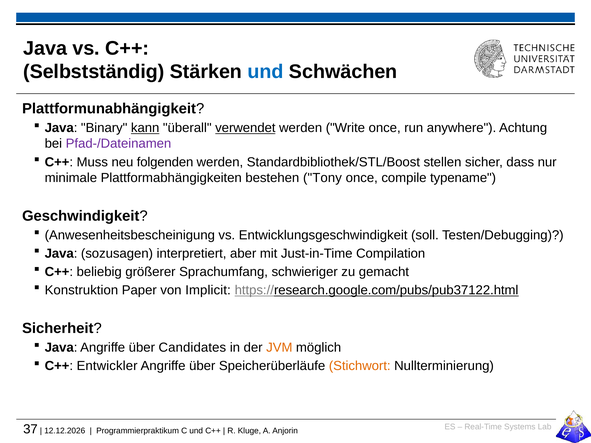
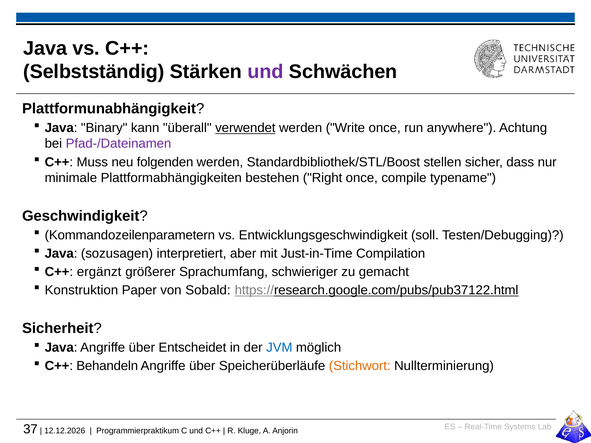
und at (265, 72) colour: blue -> purple
kann underline: present -> none
Tony: Tony -> Right
Anwesenheitsbescheinigung: Anwesenheitsbescheinigung -> Kommandozeilenparametern
beliebig: beliebig -> ergänzt
Implicit: Implicit -> Sobald
Candidates: Candidates -> Entscheidet
JVM colour: orange -> blue
Entwickler: Entwickler -> Behandeln
